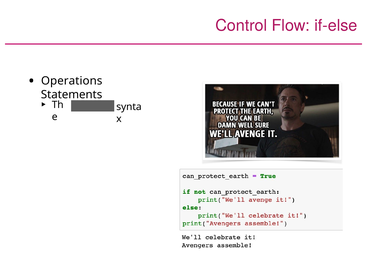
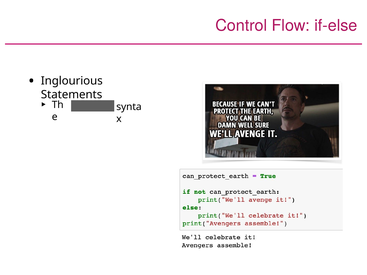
Operations: Operations -> Inglourious
